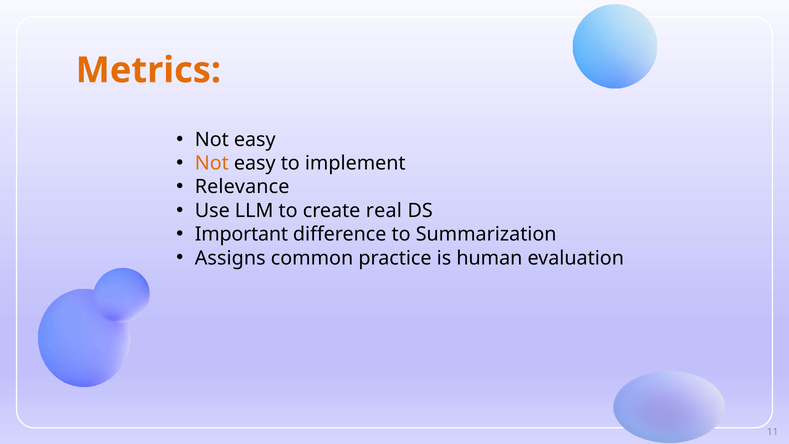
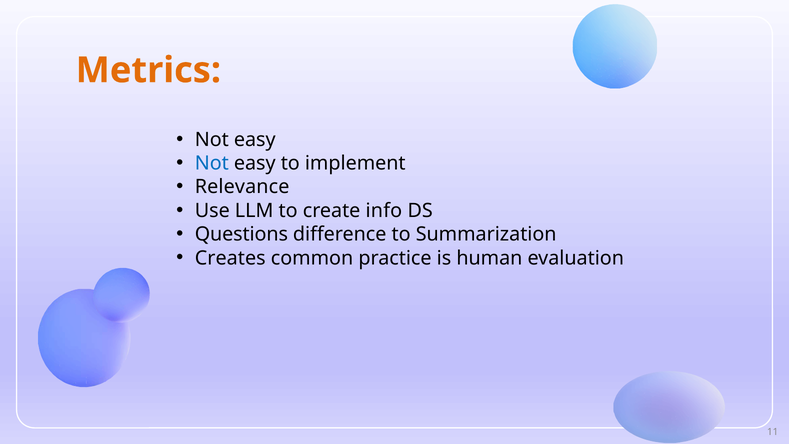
Not at (212, 163) colour: orange -> blue
real: real -> info
Important: Important -> Questions
Assigns: Assigns -> Creates
